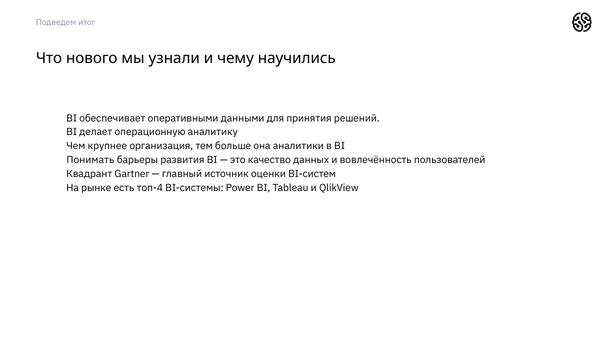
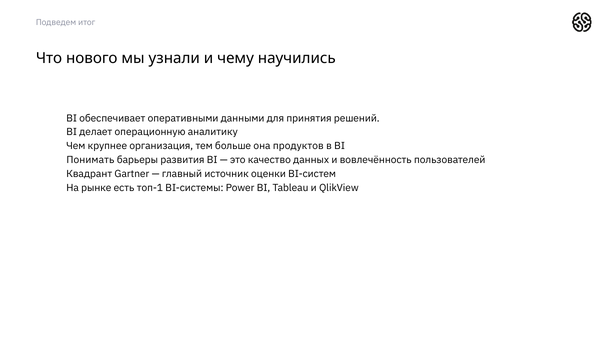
аналитики: аналитики -> продуктов
топ-4: топ-4 -> топ-1
